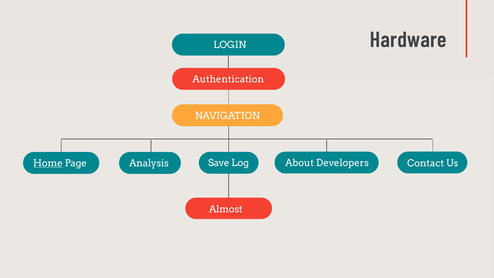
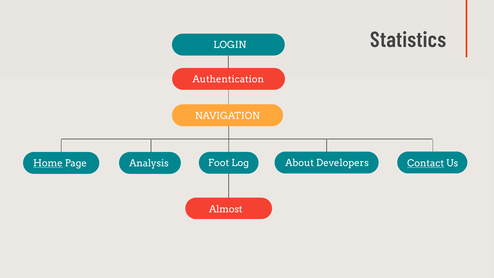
Hardware: Hardware -> Statistics
Save: Save -> Foot
Contact underline: none -> present
